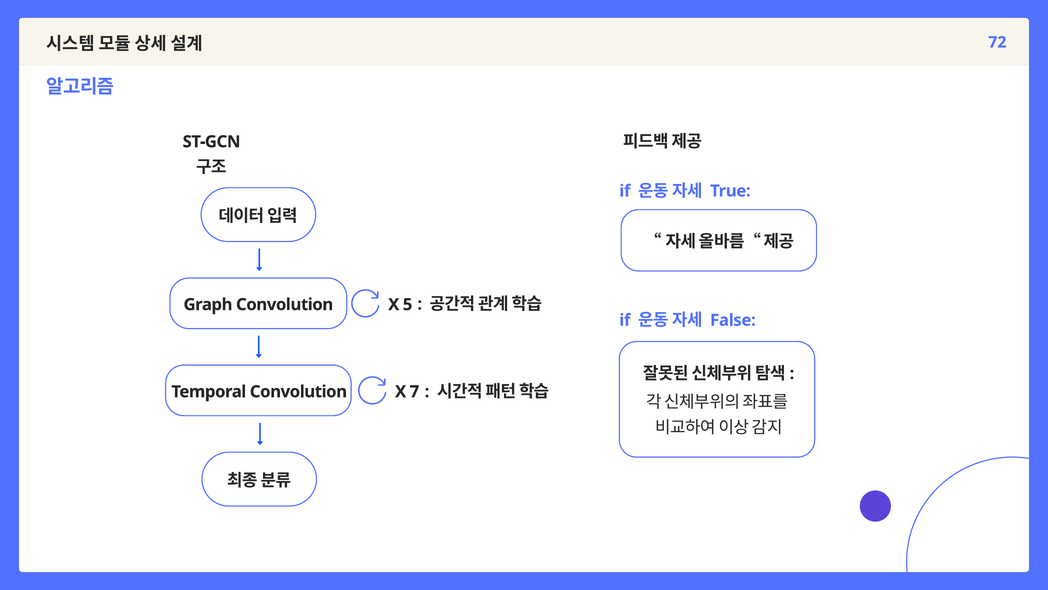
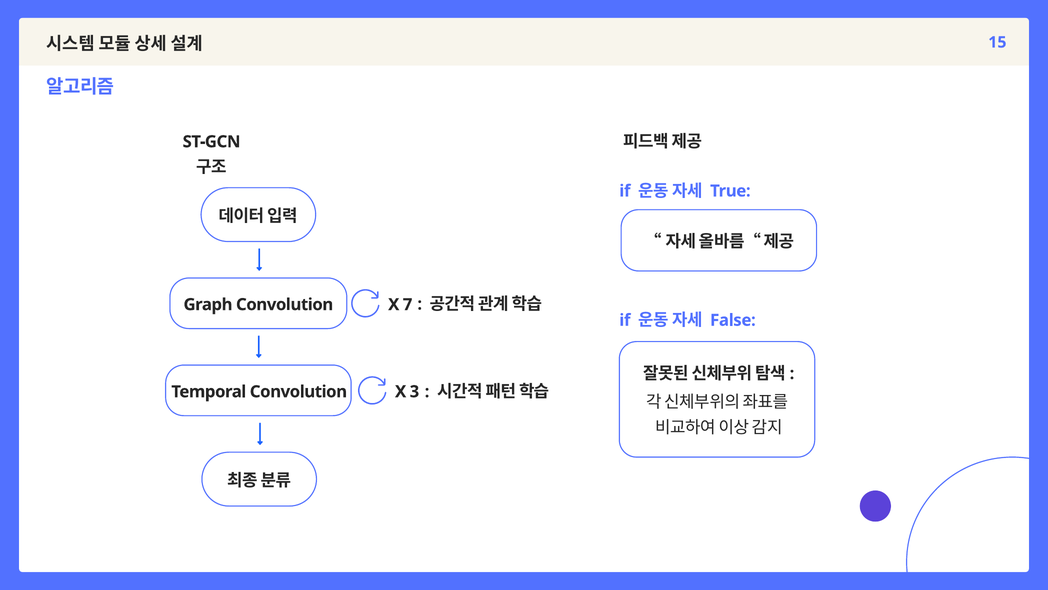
72: 72 -> 15
5: 5 -> 7
7: 7 -> 3
